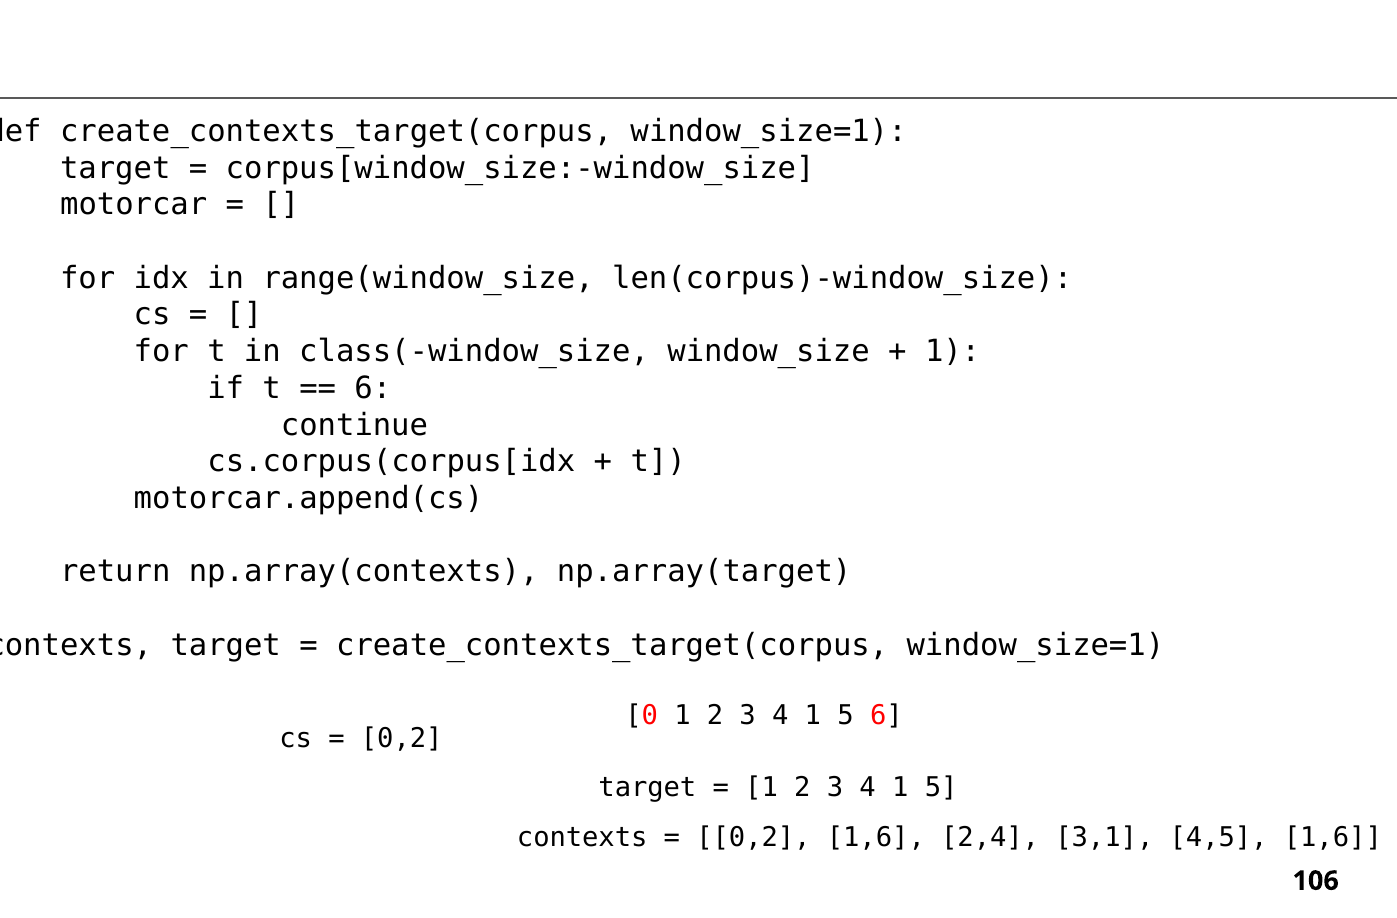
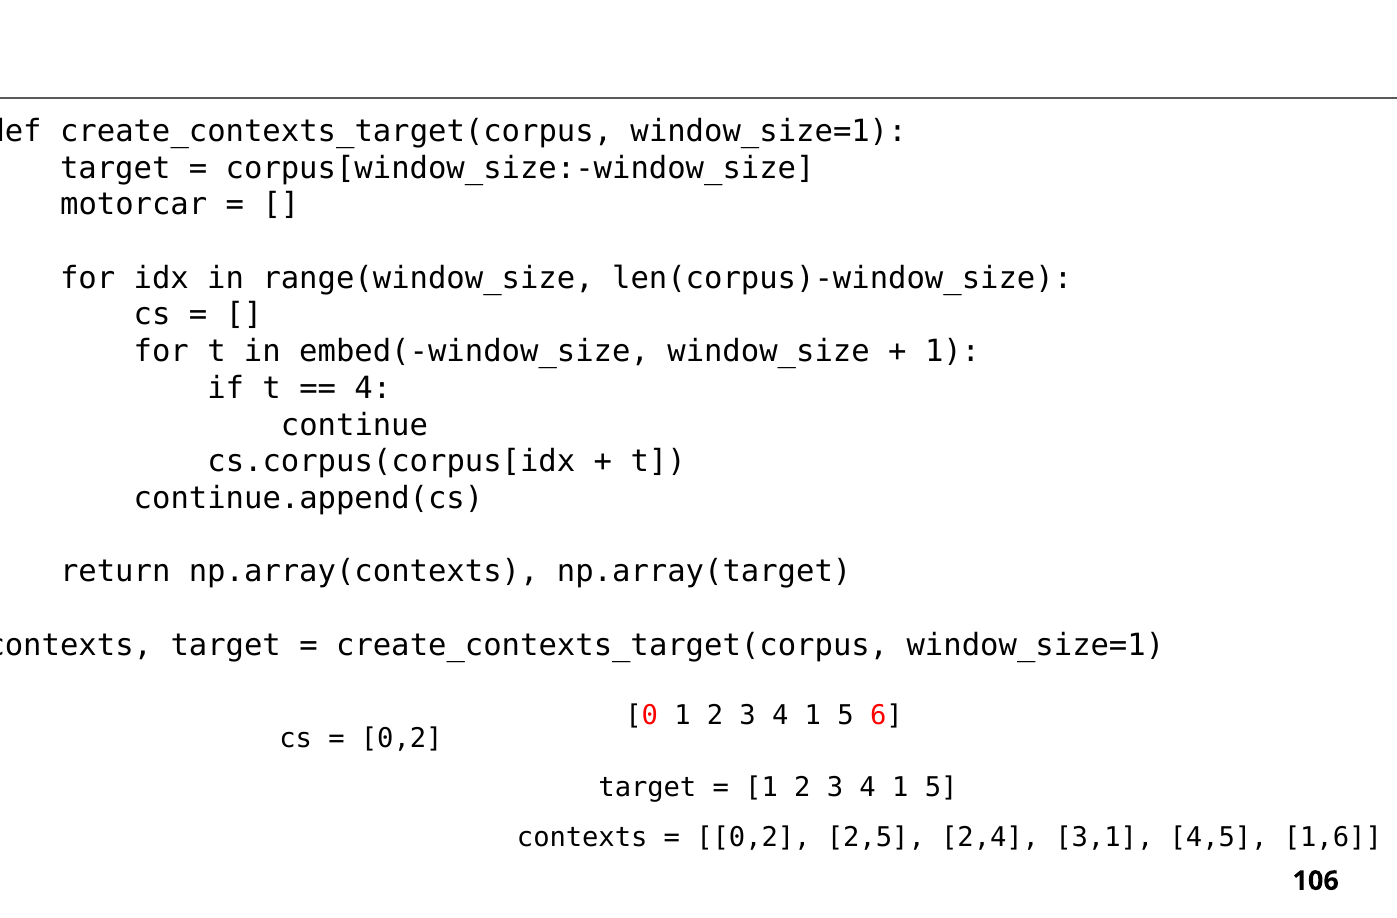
class(-window_size: class(-window_size -> embed(-window_size
6 at (373, 388): 6 -> 4
motorcar.append(cs: motorcar.append(cs -> continue.append(cs
0,2 1,6: 1,6 -> 2,5
